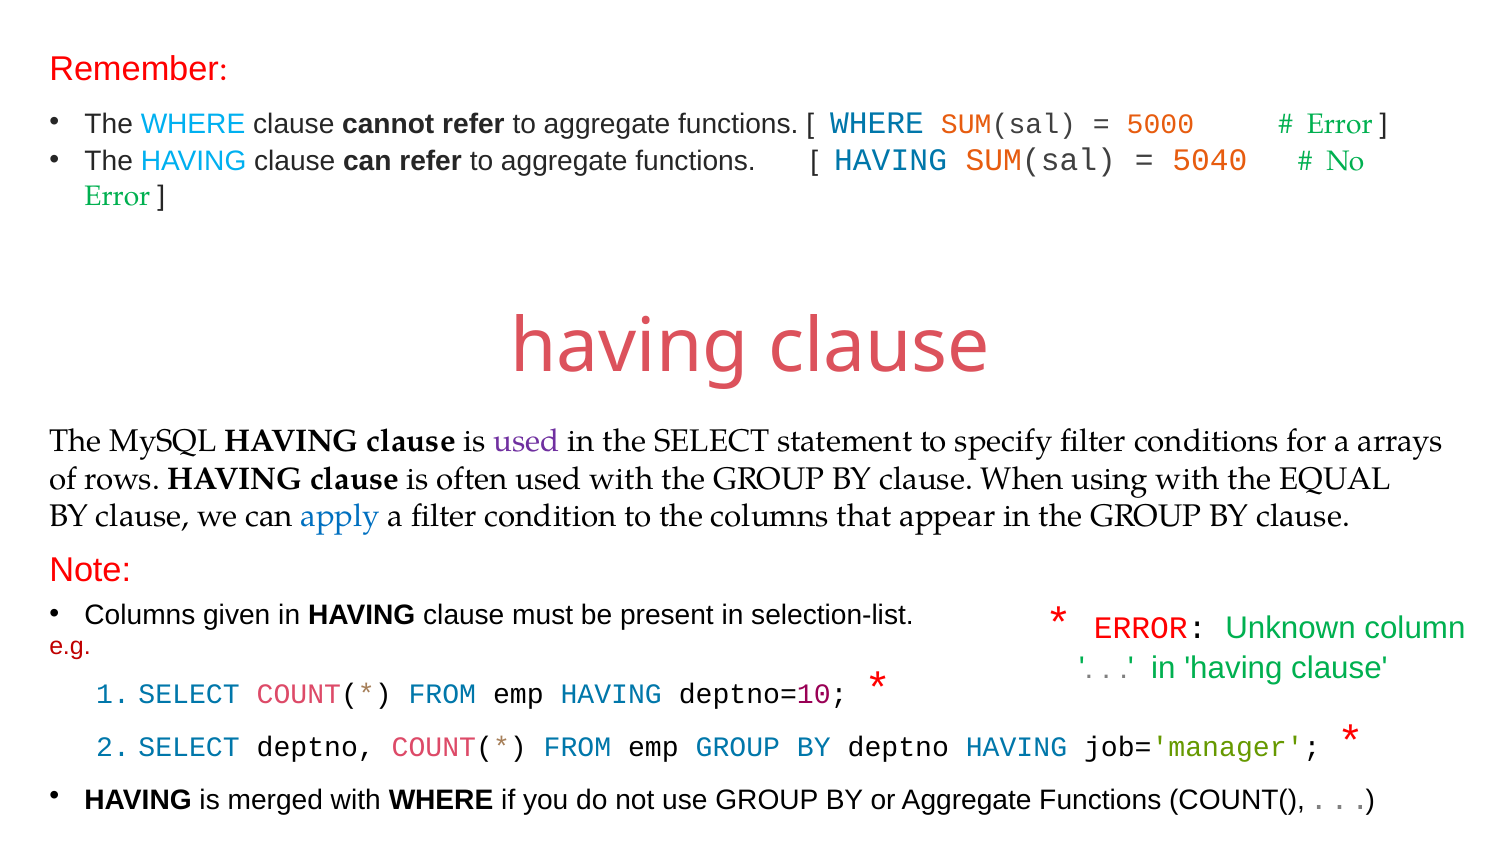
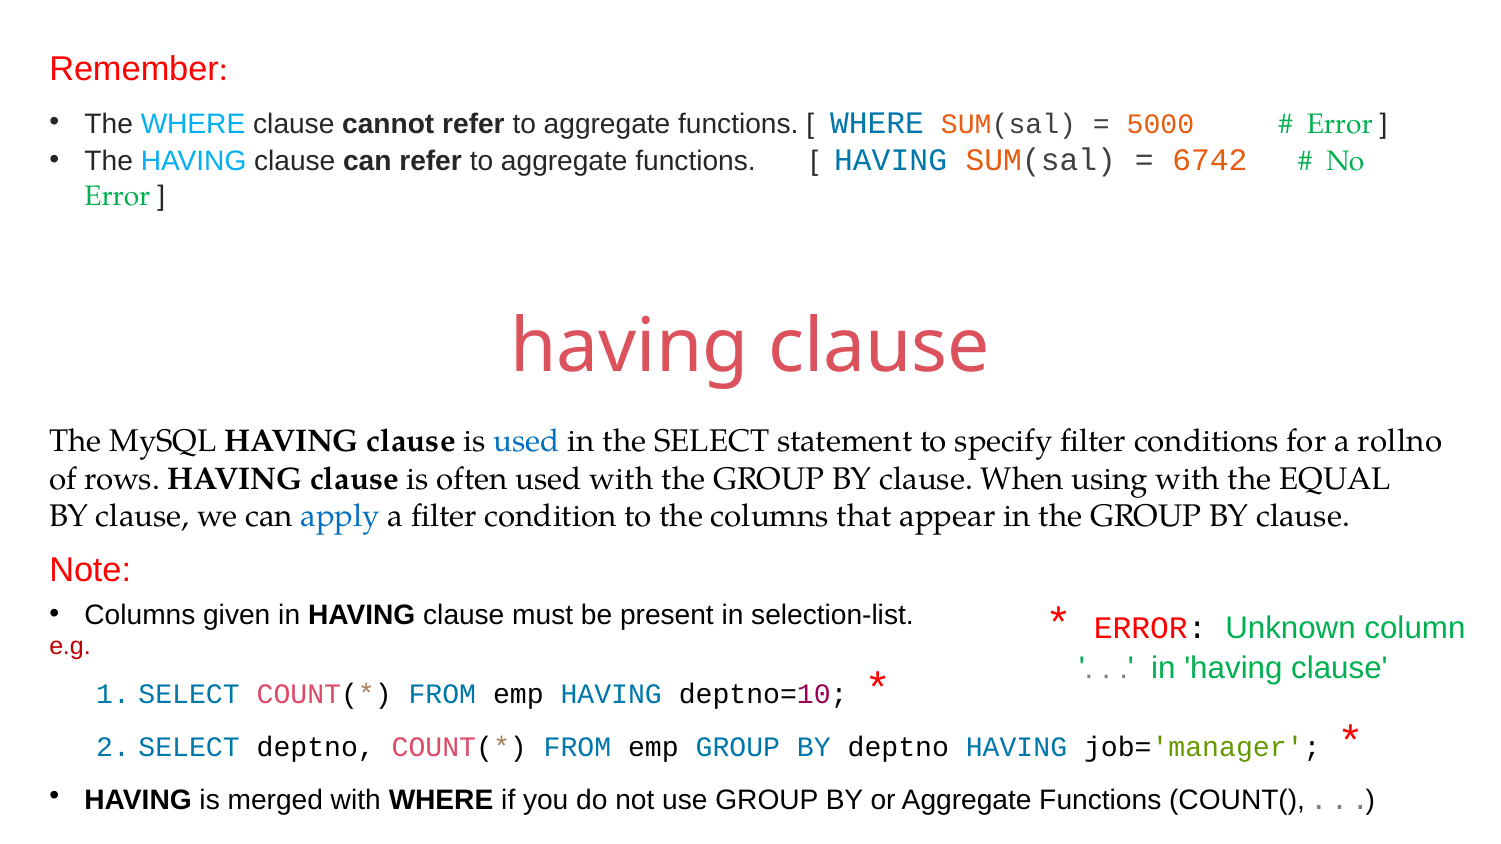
5040: 5040 -> 6742
used at (527, 441) colour: purple -> blue
arrays: arrays -> rollno
